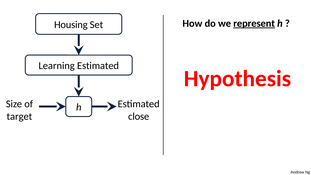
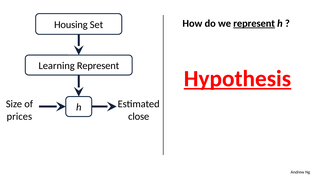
Learning Estimated: Estimated -> Represent
Hypothesis underline: none -> present
target: target -> prices
